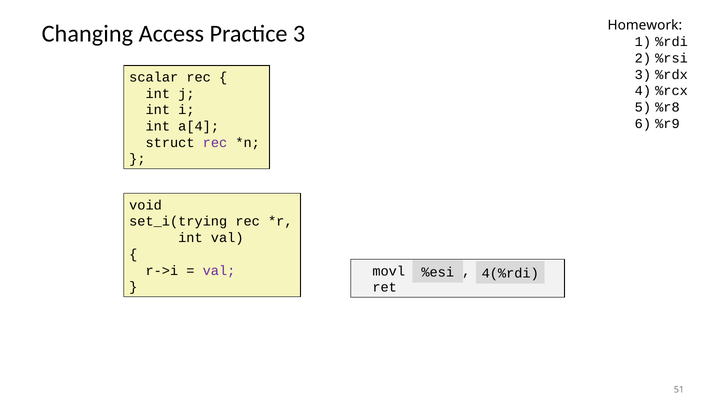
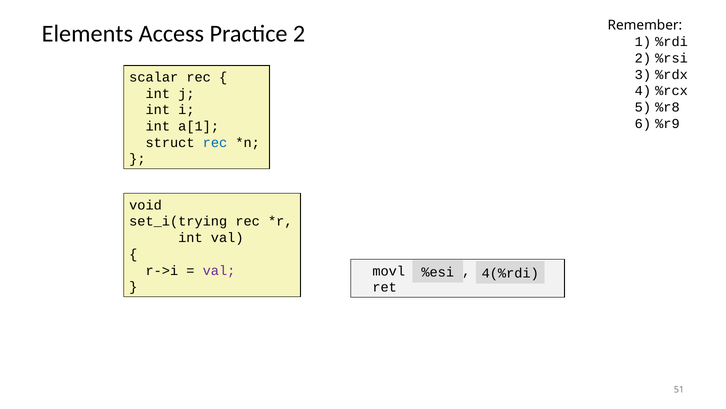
Homework: Homework -> Remember
Changing: Changing -> Elements
Practice 3: 3 -> 2
a[4: a[4 -> a[1
rec at (215, 142) colour: purple -> blue
